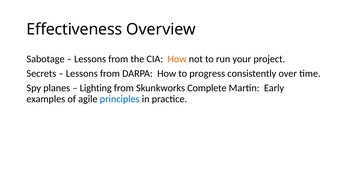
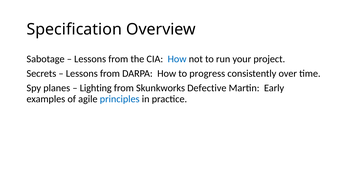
Effectiveness: Effectiveness -> Specification
How at (177, 59) colour: orange -> blue
Complete: Complete -> Defective
